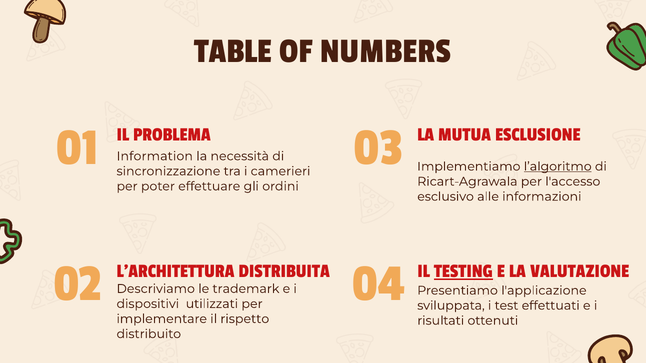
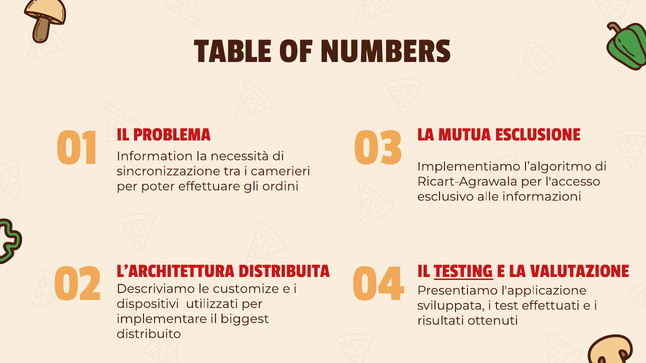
l’algoritmo underline: present -> none
trademark: trademark -> customize
rispetto: rispetto -> biggest
